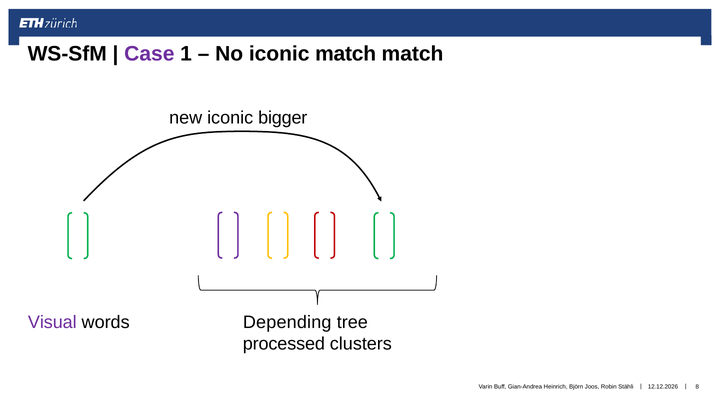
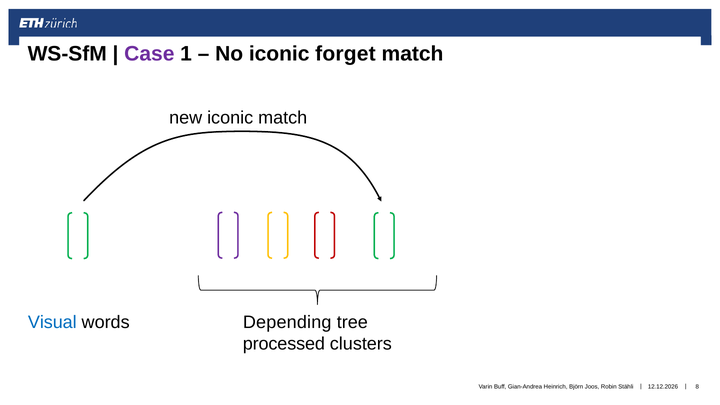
iconic match: match -> forget
iconic bigger: bigger -> match
Visual colour: purple -> blue
